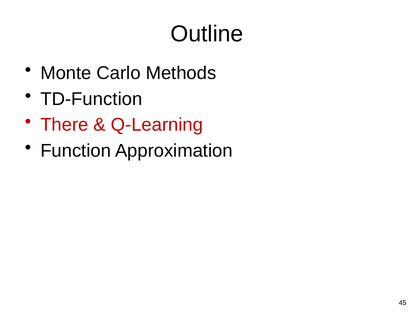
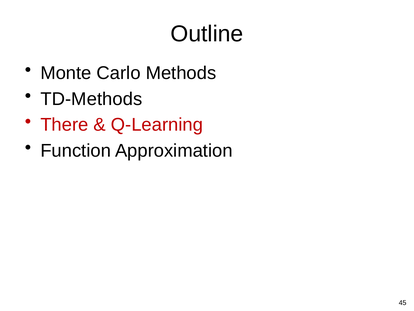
TD-Function: TD-Function -> TD-Methods
